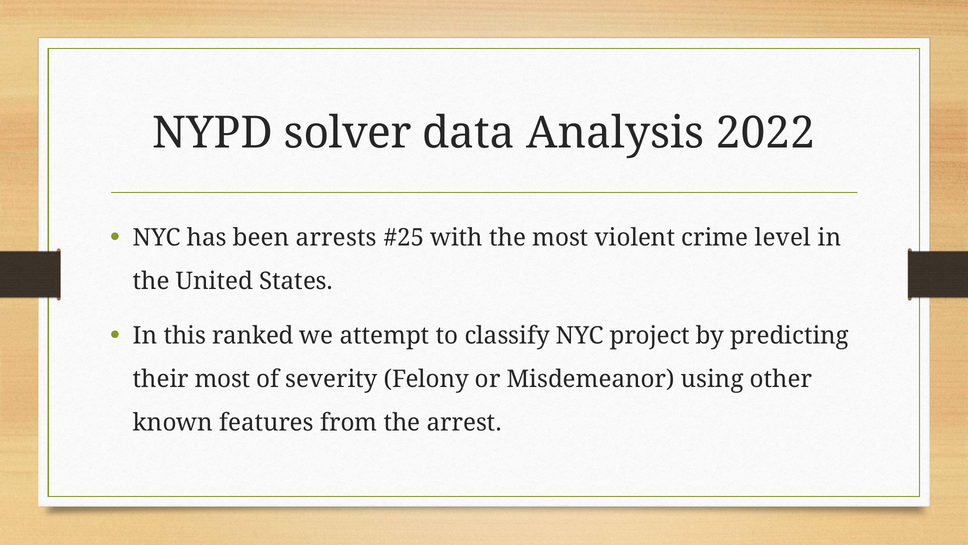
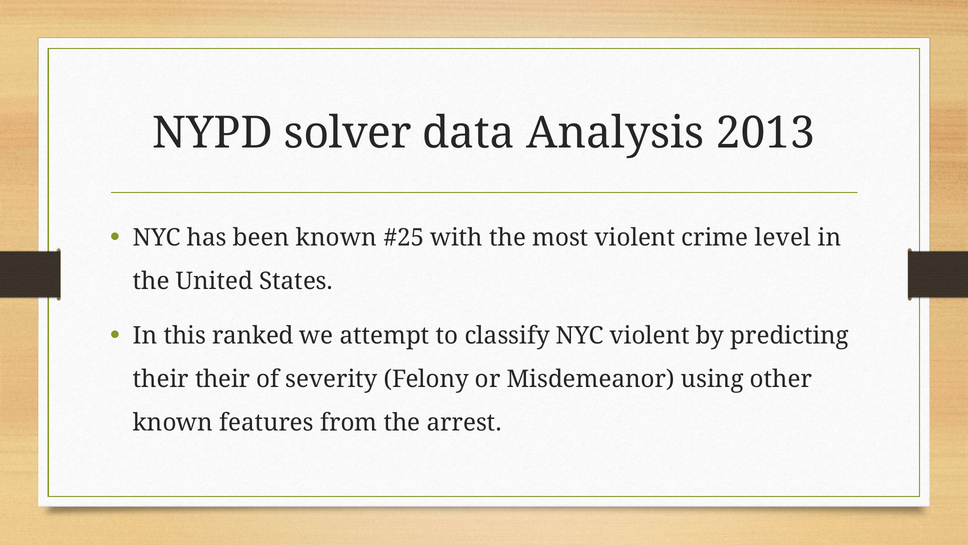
2022: 2022 -> 2013
been arrests: arrests -> known
NYC project: project -> violent
their most: most -> their
